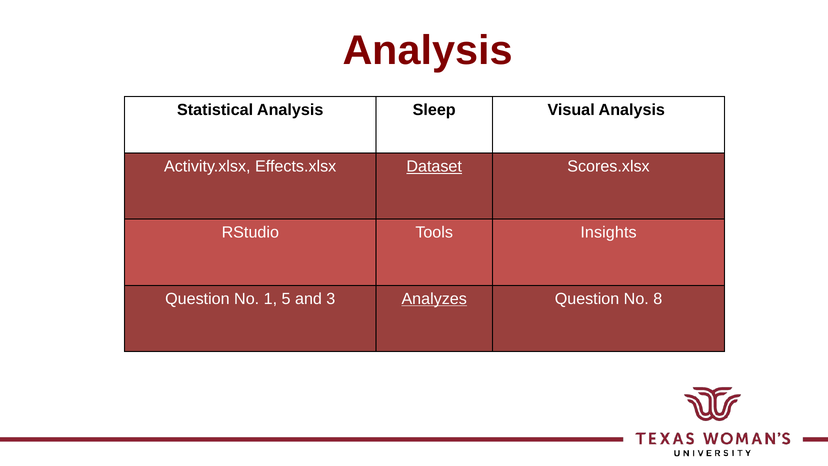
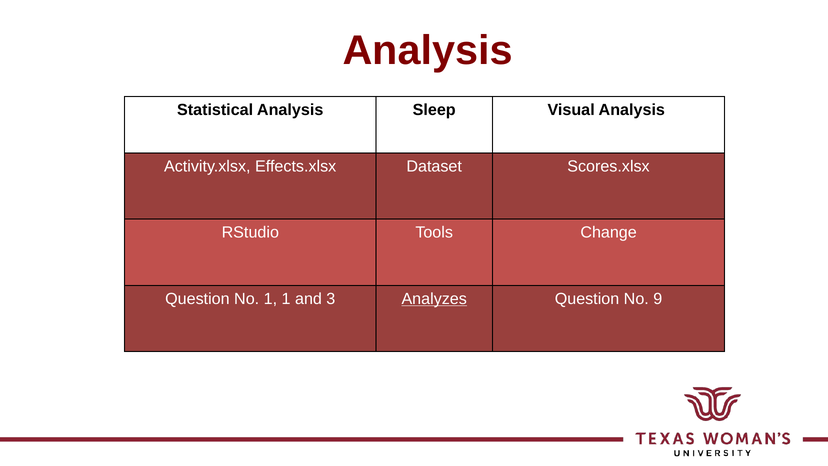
Dataset underline: present -> none
Insights: Insights -> Change
1 5: 5 -> 1
8: 8 -> 9
